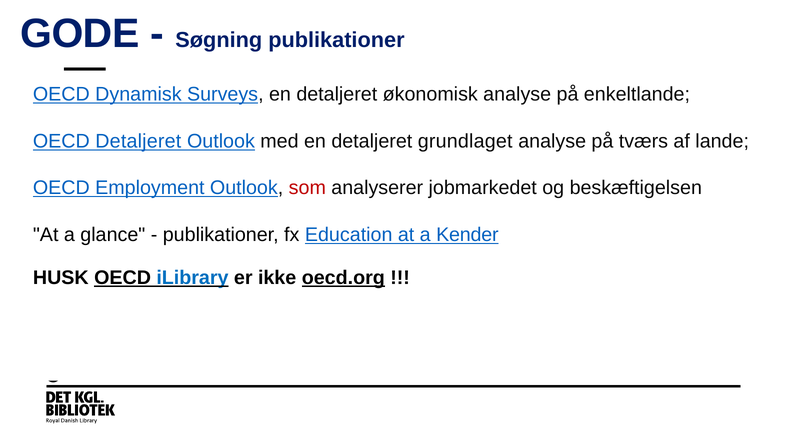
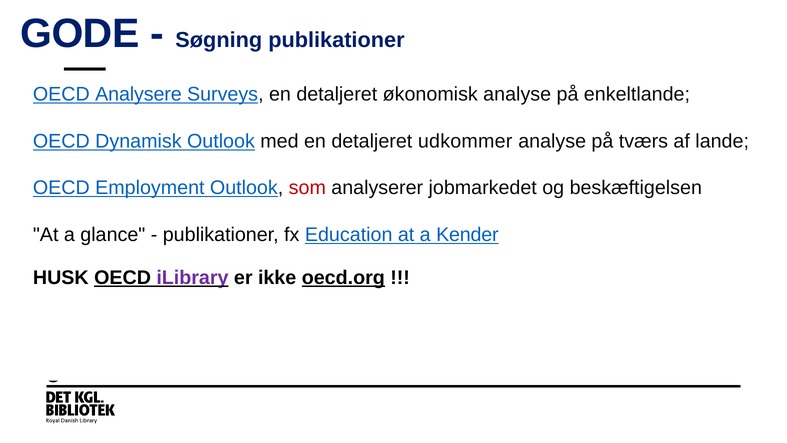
Dynamisk: Dynamisk -> Analysere
OECD Detaljeret: Detaljeret -> Dynamisk
grundlaget: grundlaget -> udkommer
iLibrary colour: blue -> purple
